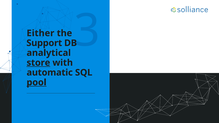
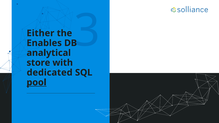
Support: Support -> Enables
store underline: present -> none
automatic: automatic -> dedicated
